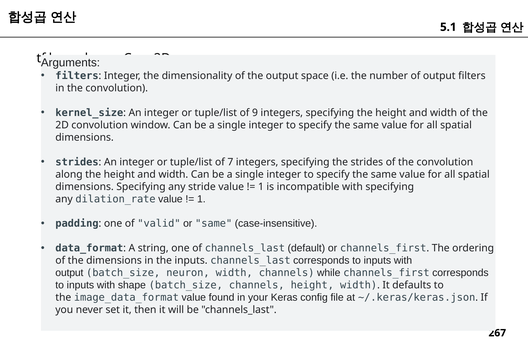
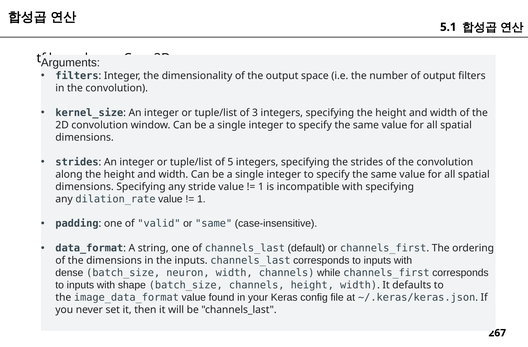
9: 9 -> 3
7: 7 -> 5
output at (69, 273): output -> dense
